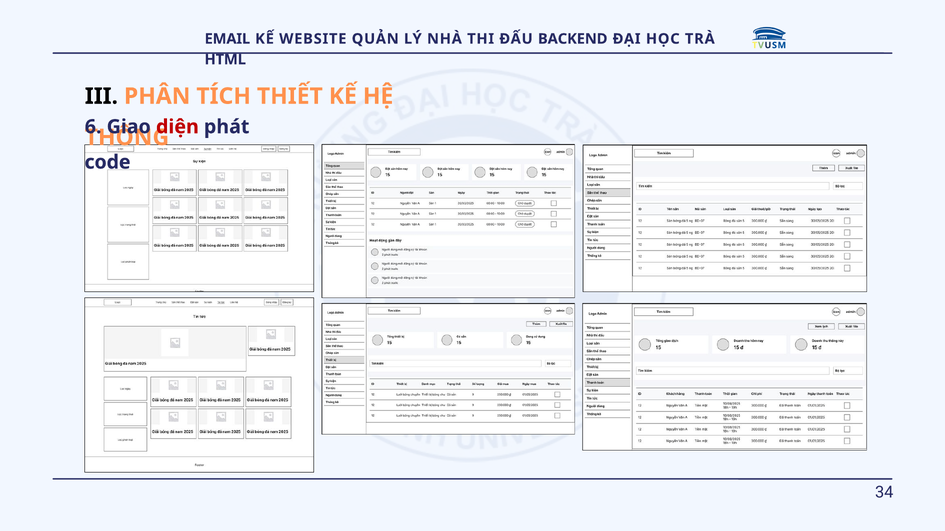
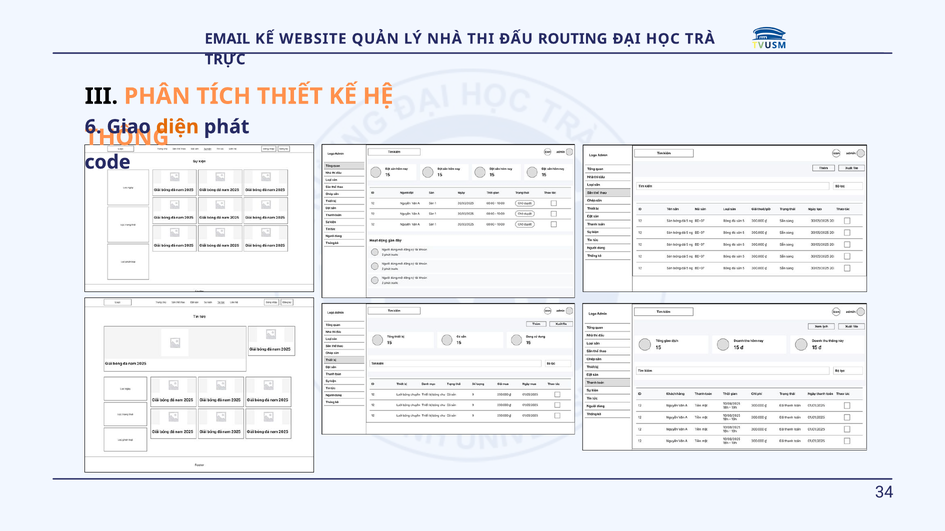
BACKEND: BACKEND -> ROUTING
HTML: HTML -> TRỰC
diện colour: red -> orange
